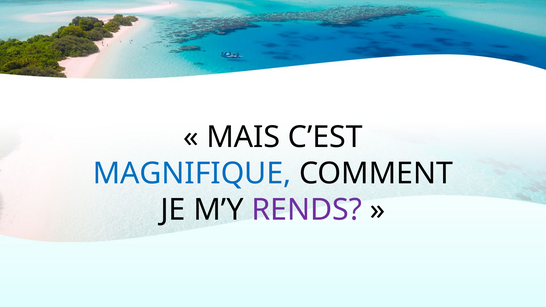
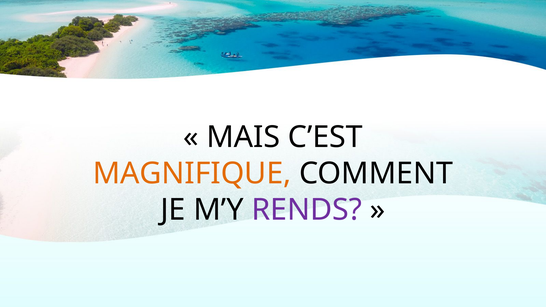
MAGNIFIQUE colour: blue -> orange
